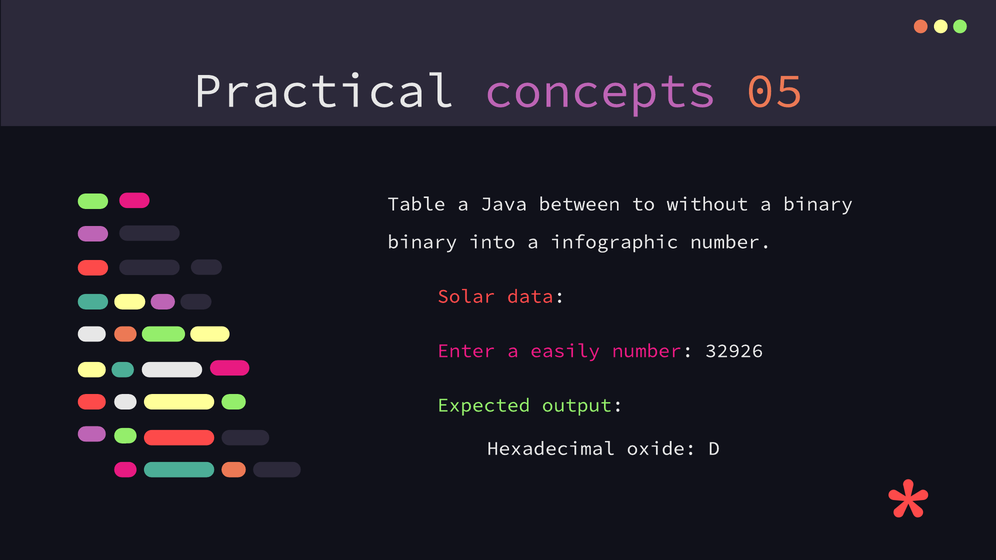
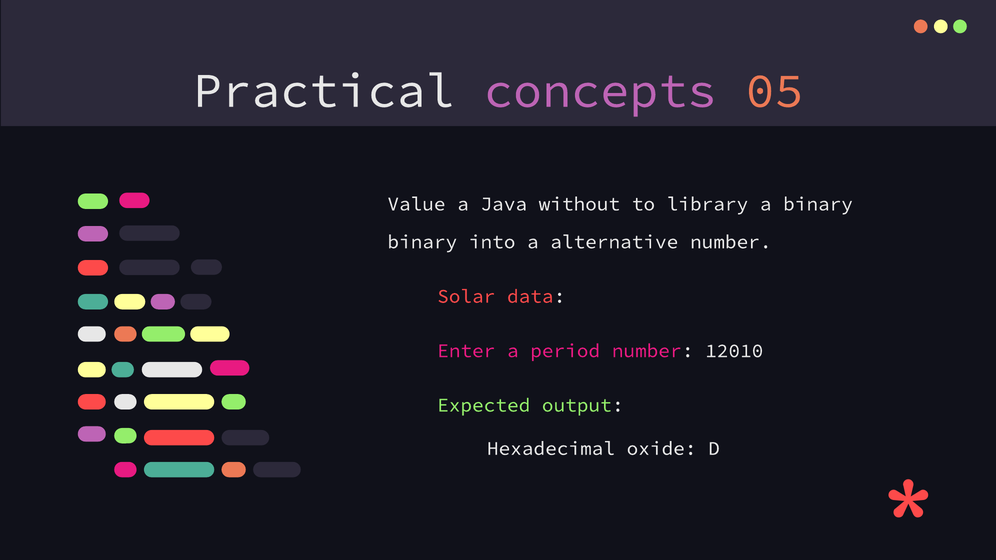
Table: Table -> Value
between: between -> without
without: without -> library
infographic: infographic -> alternative
easily: easily -> period
32926: 32926 -> 12010
